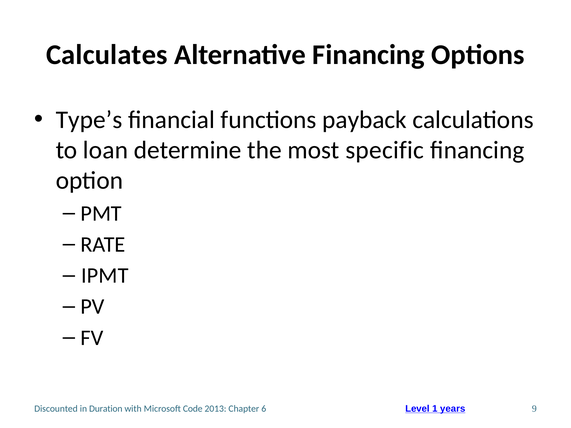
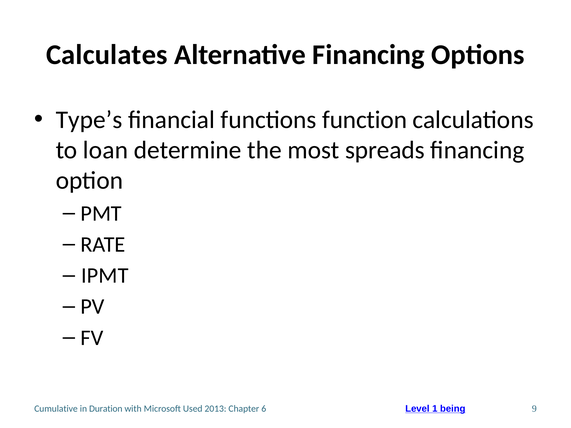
payback: payback -> function
specific: specific -> spreads
years: years -> being
Discounted: Discounted -> Cumulative
Code: Code -> Used
